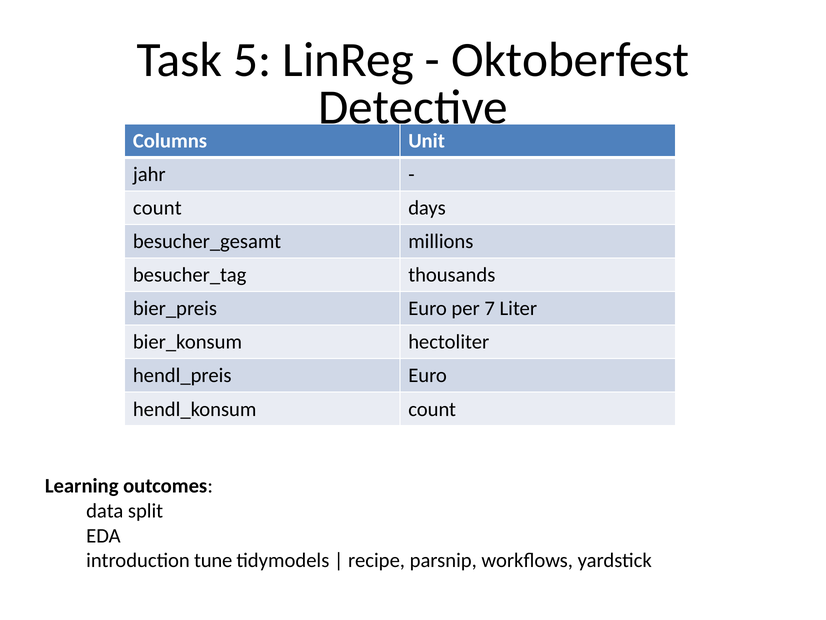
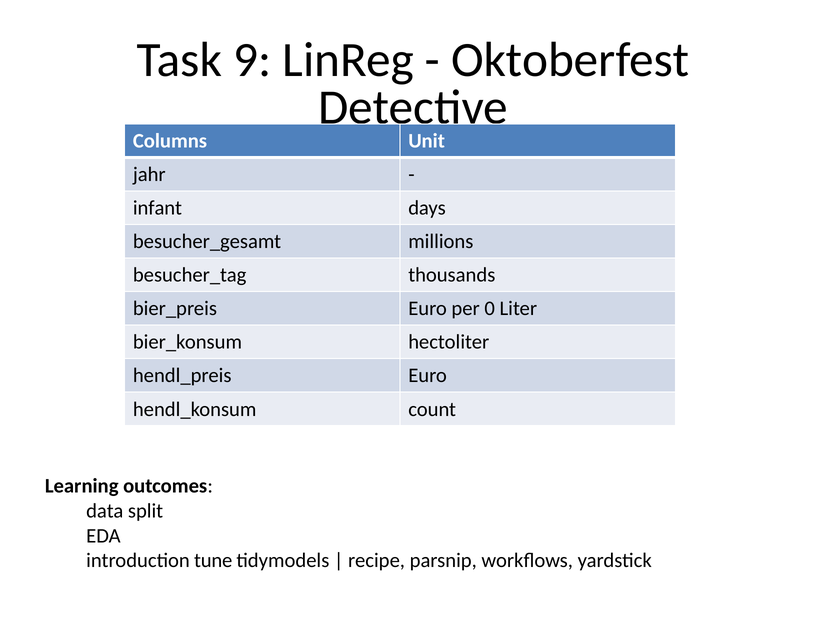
5: 5 -> 9
count at (157, 208): count -> infant
7: 7 -> 0
